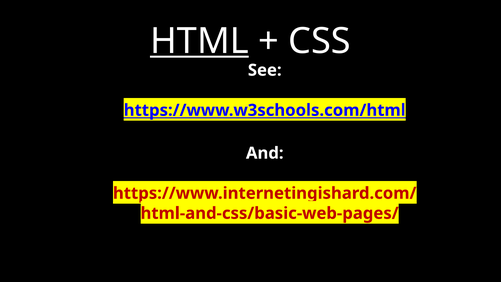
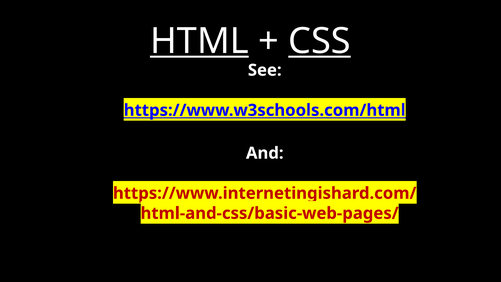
CSS underline: none -> present
